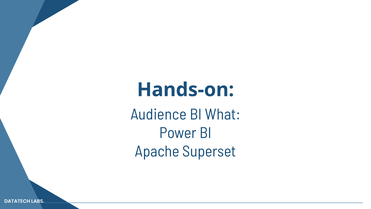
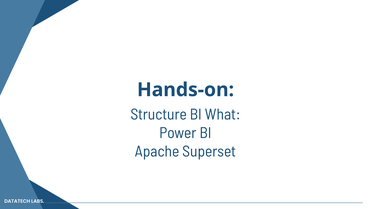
Audience: Audience -> Structure
